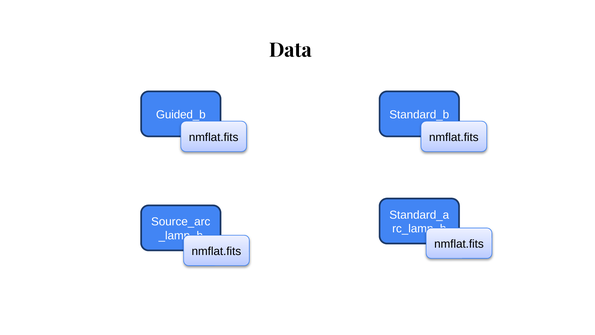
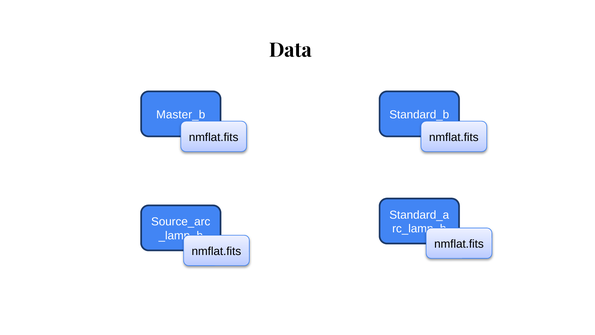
Guided_b: Guided_b -> Master_b
